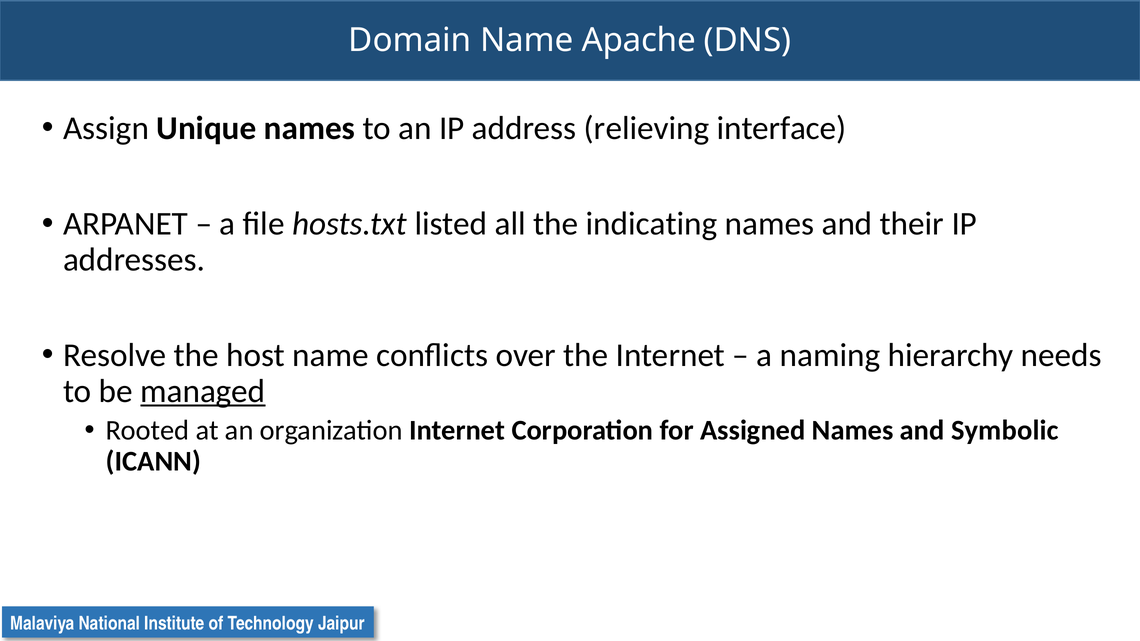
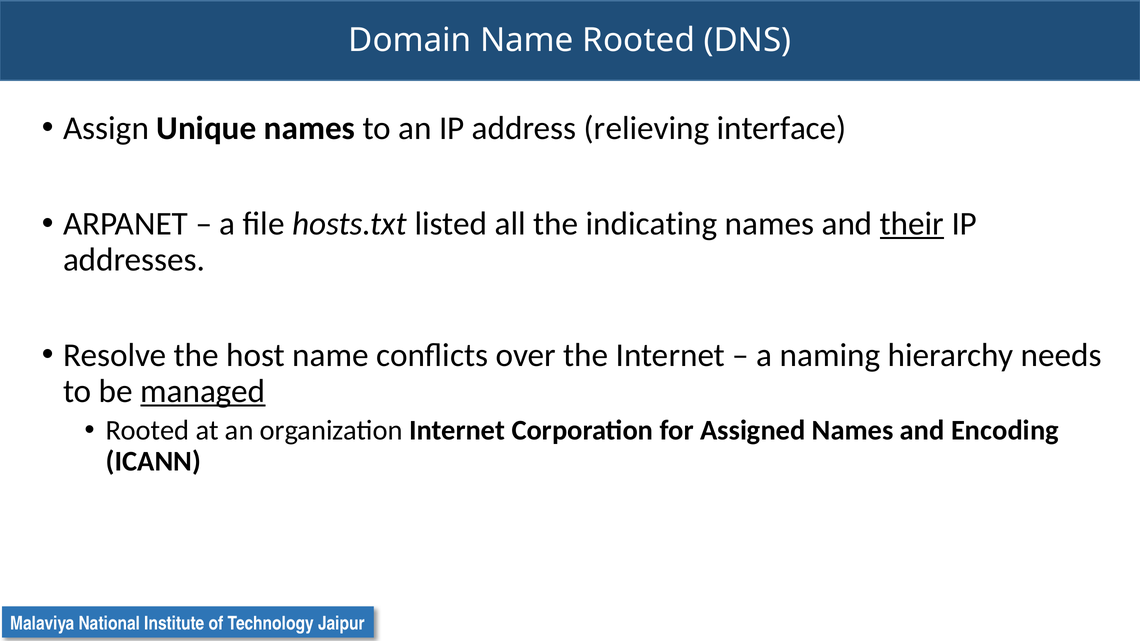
Name Apache: Apache -> Rooted
their underline: none -> present
Symbolic: Symbolic -> Encoding
